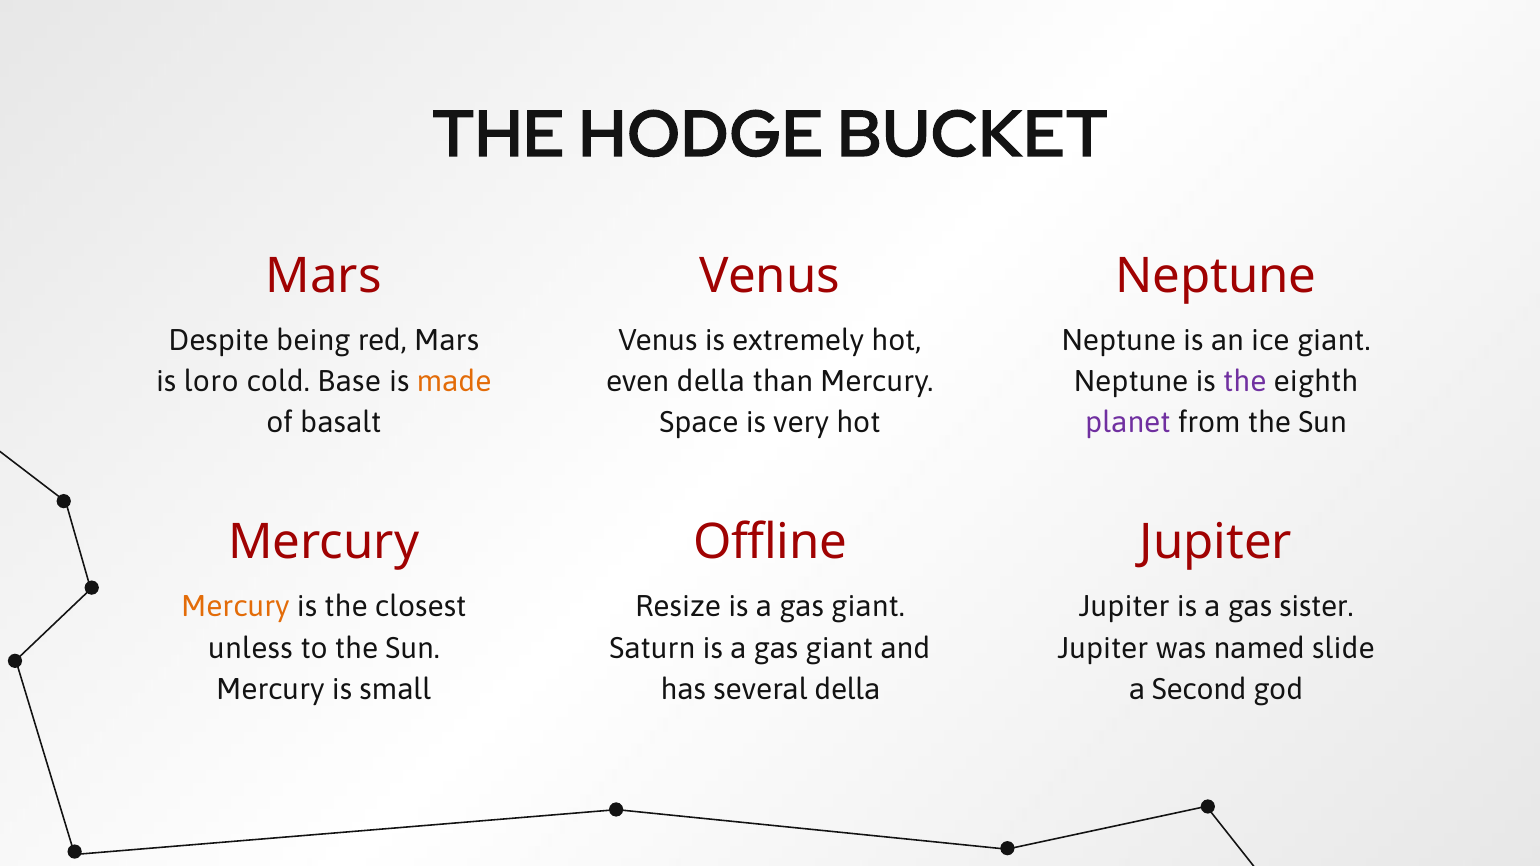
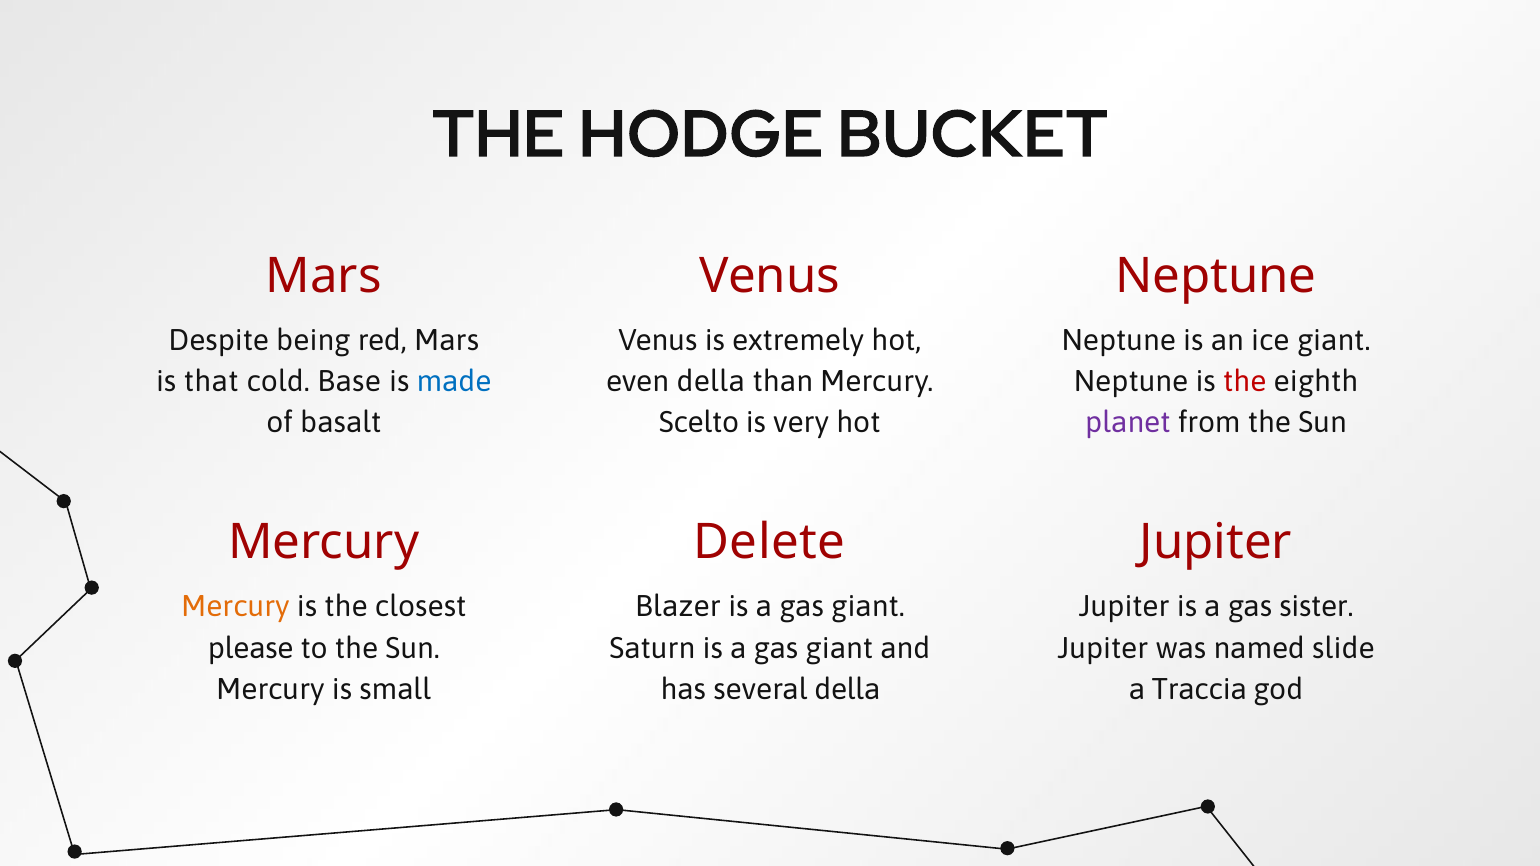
loro: loro -> that
made colour: orange -> blue
the at (1245, 382) colour: purple -> red
Space: Space -> Scelto
Offline: Offline -> Delete
Resize: Resize -> Blazer
unless: unless -> please
Second: Second -> Traccia
